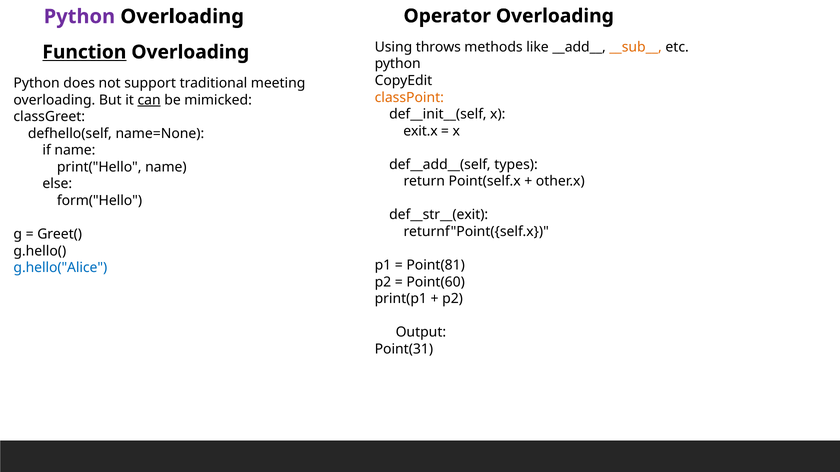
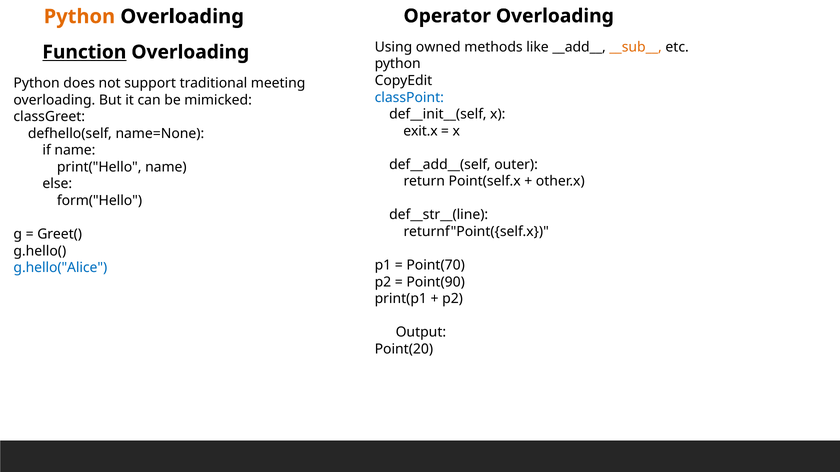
Python at (79, 17) colour: purple -> orange
throws: throws -> owned
classPoint colour: orange -> blue
can underline: present -> none
types: types -> outer
def__str__(exit: def__str__(exit -> def__str__(line
Point(81: Point(81 -> Point(70
Point(60: Point(60 -> Point(90
Point(31: Point(31 -> Point(20
